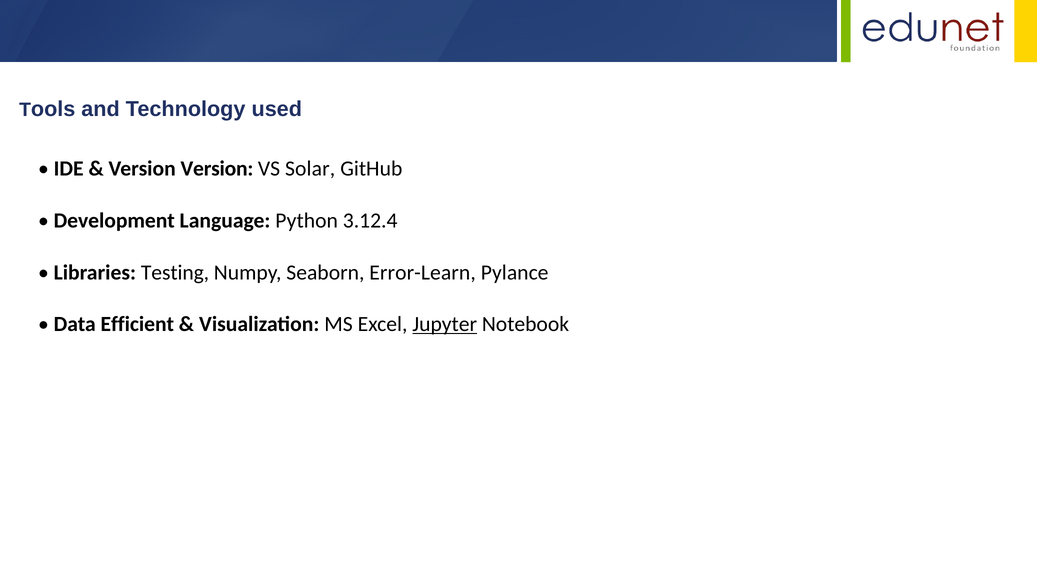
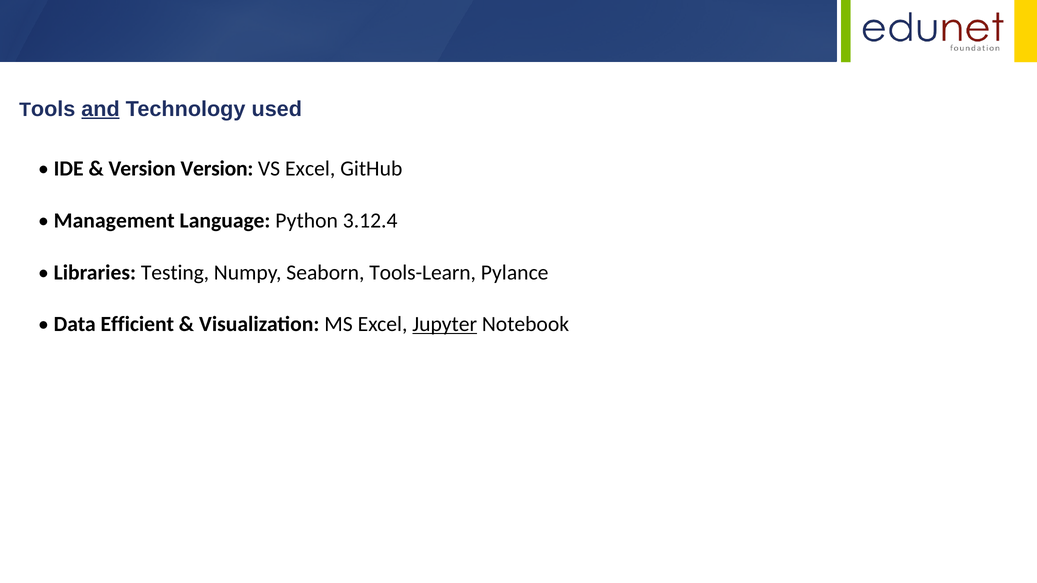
and underline: none -> present
VS Solar: Solar -> Excel
Development: Development -> Management
Error-Learn: Error-Learn -> Tools-Learn
